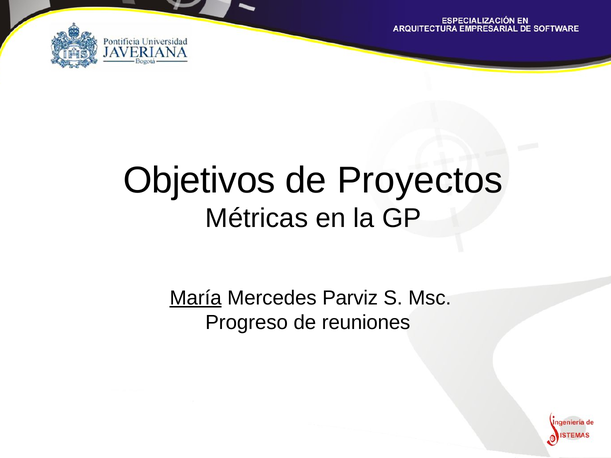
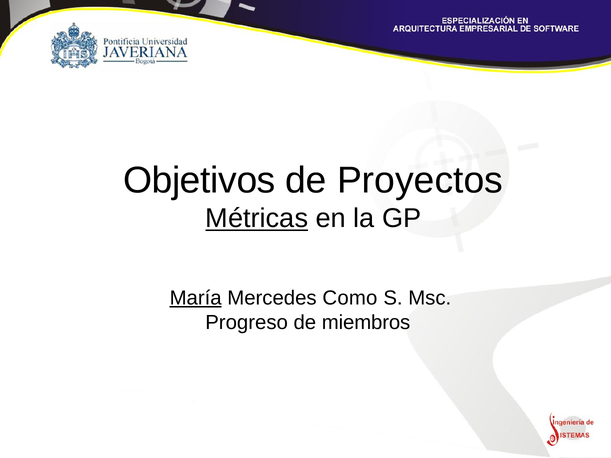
Métricas underline: none -> present
Parviz: Parviz -> Como
reuniones: reuniones -> miembros
